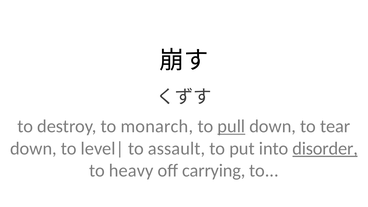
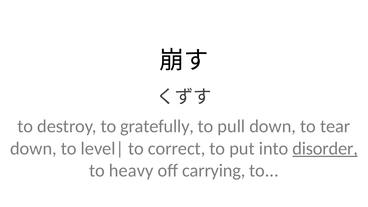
monarch: monarch -> gratefully
pull underline: present -> none
assault: assault -> correct
